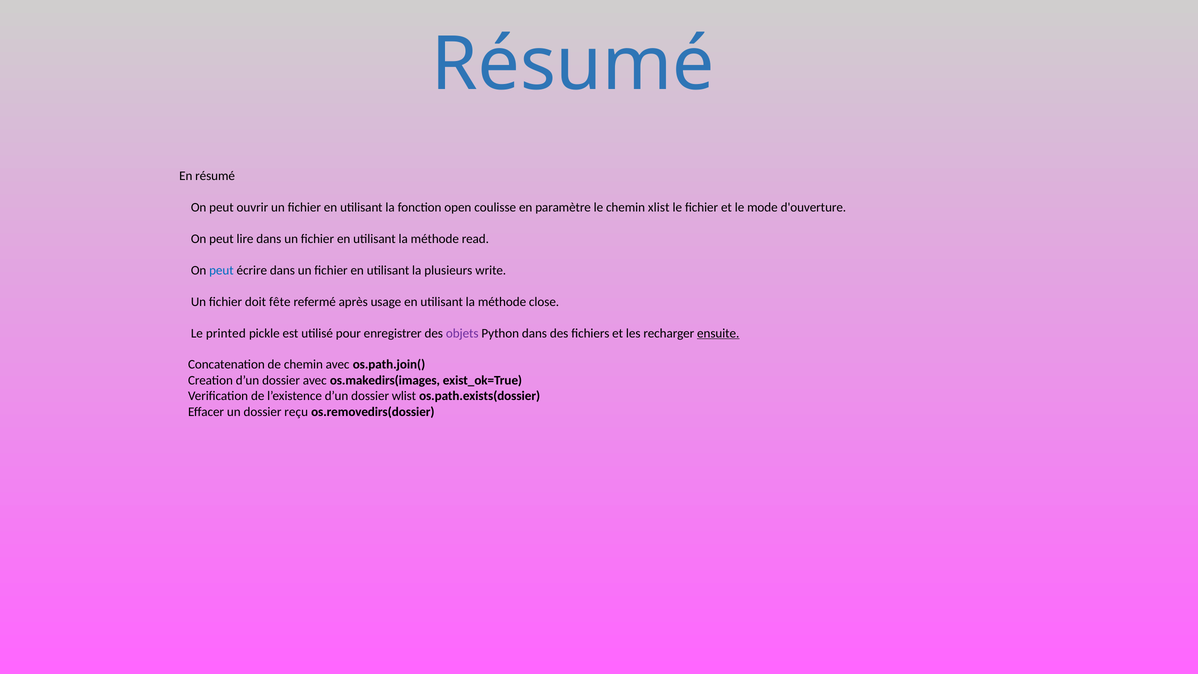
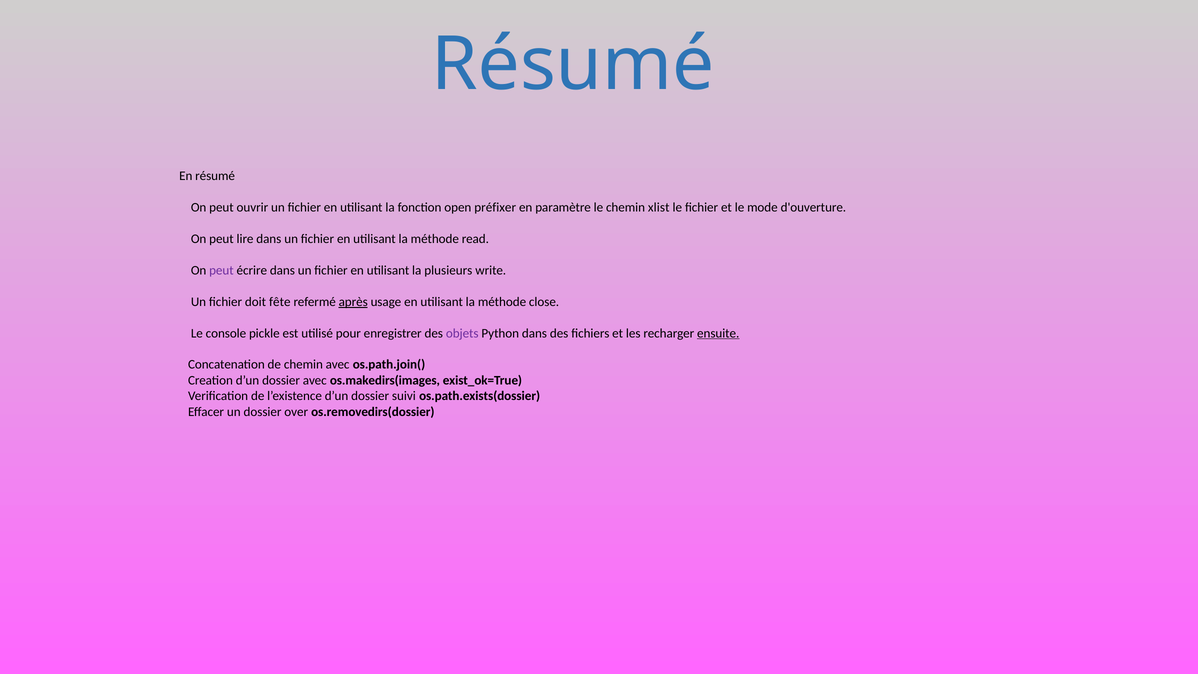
coulisse: coulisse -> préfixer
peut at (221, 270) colour: blue -> purple
après underline: none -> present
printed: printed -> console
wlist: wlist -> suivi
reçu: reçu -> over
